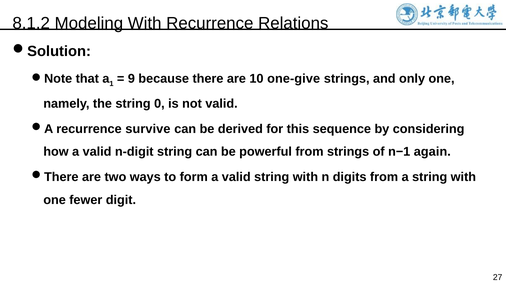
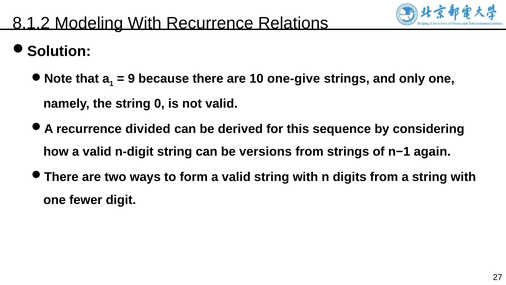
survive: survive -> divided
powerful: powerful -> versions
